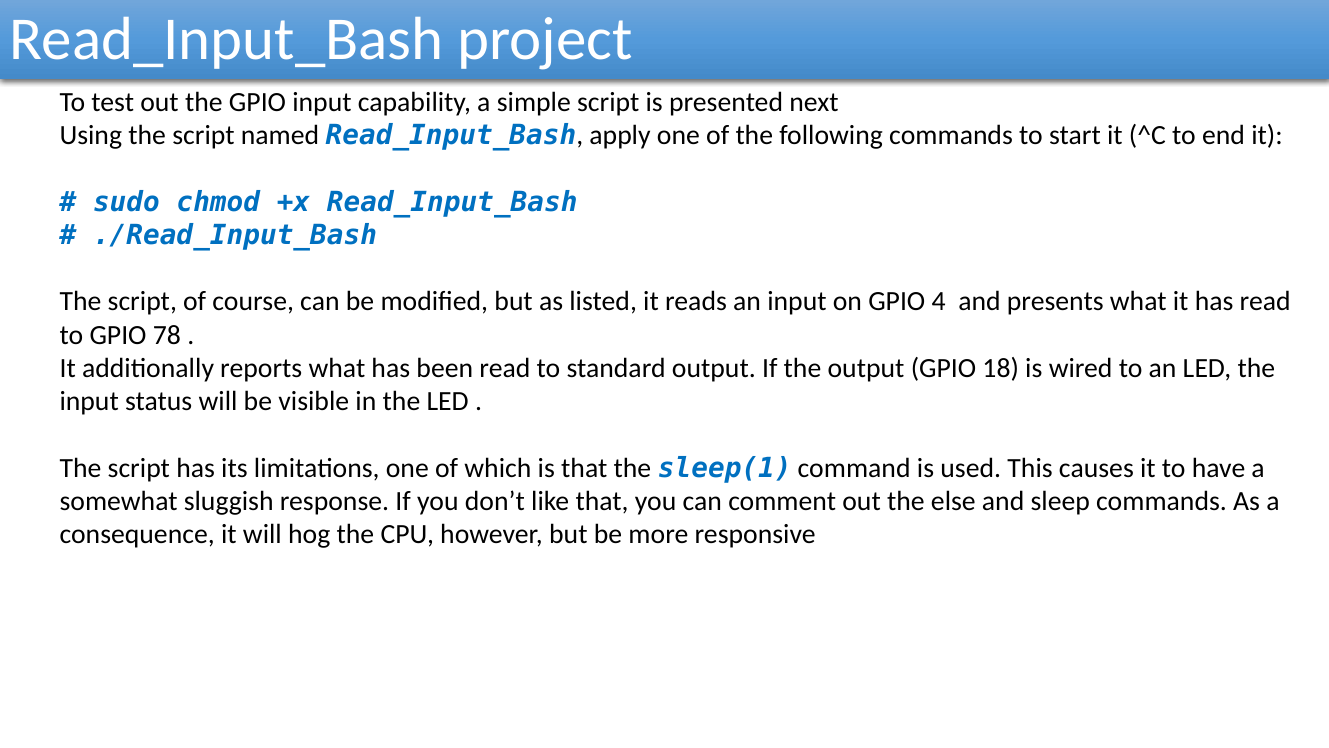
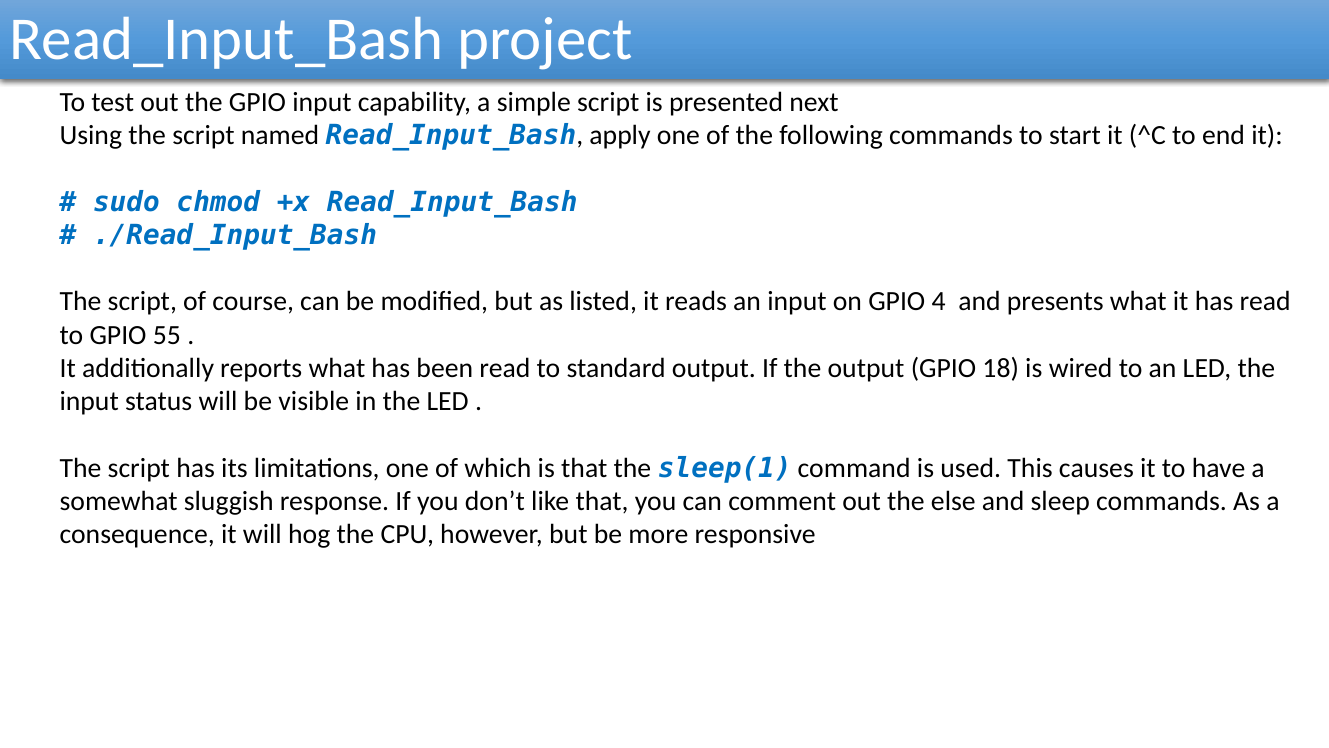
78: 78 -> 55
